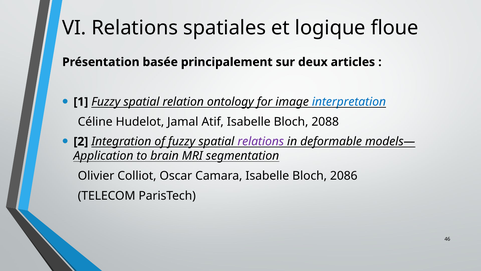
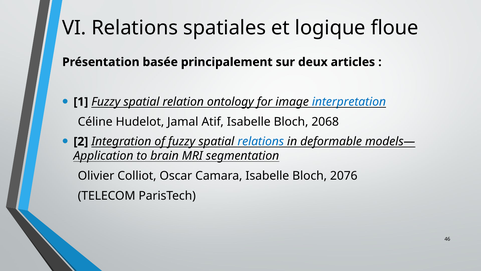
2088: 2088 -> 2068
relations at (261, 141) colour: purple -> blue
2086: 2086 -> 2076
